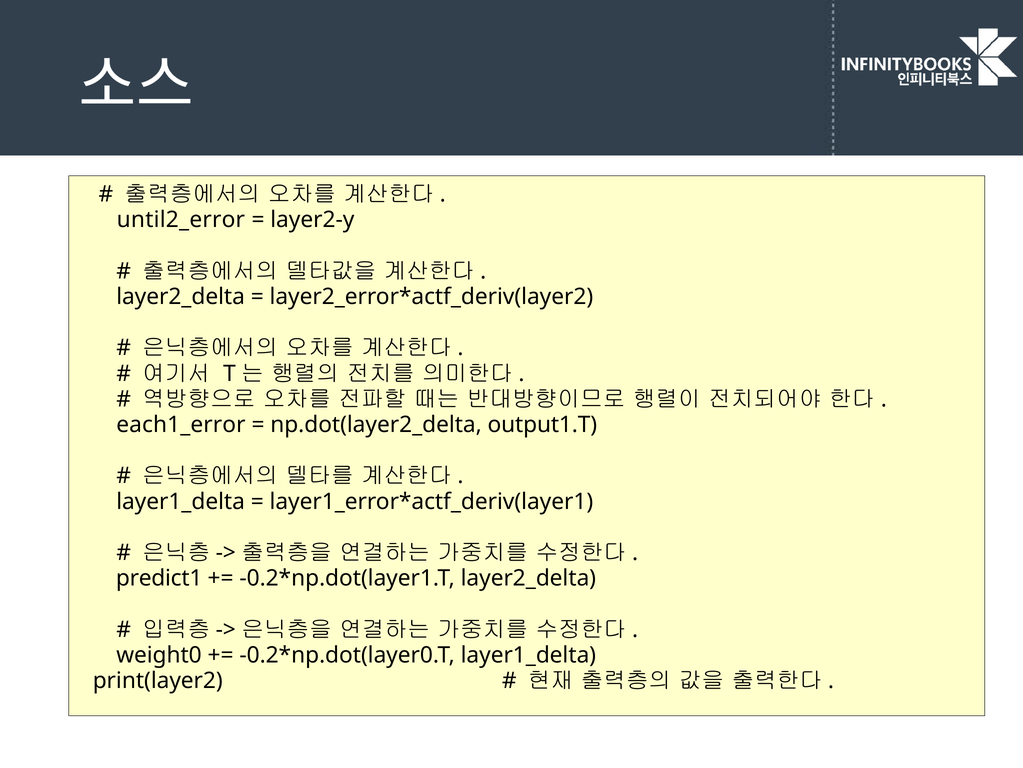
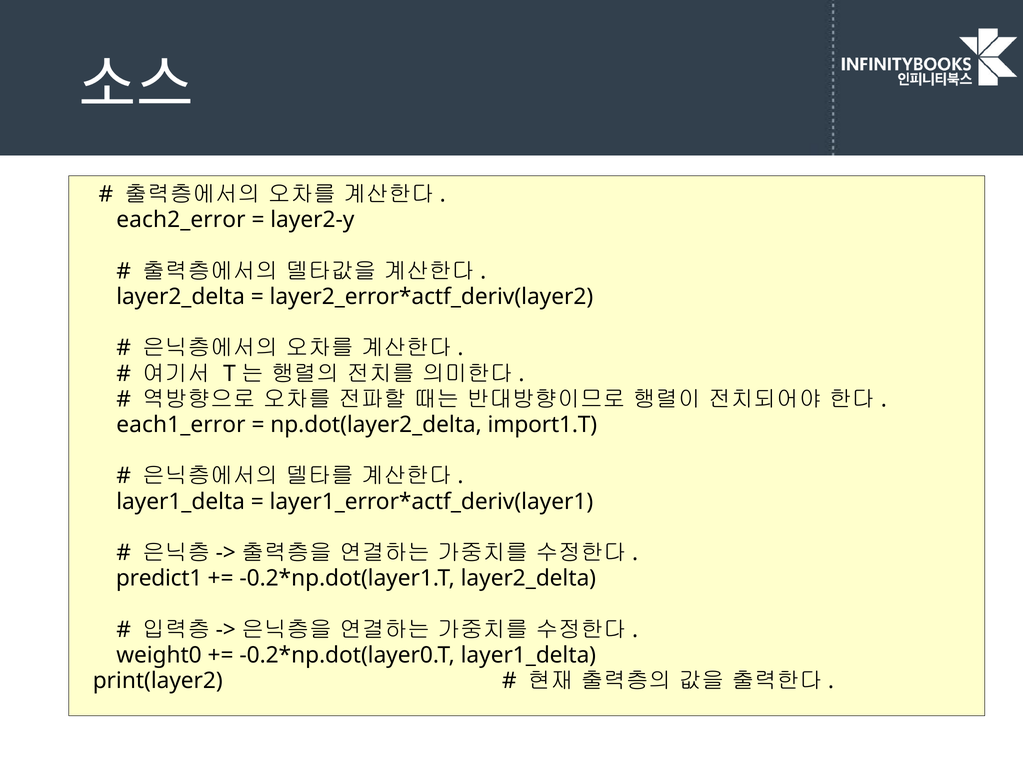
until2_error: until2_error -> each2_error
output1.T: output1.T -> import1.T
